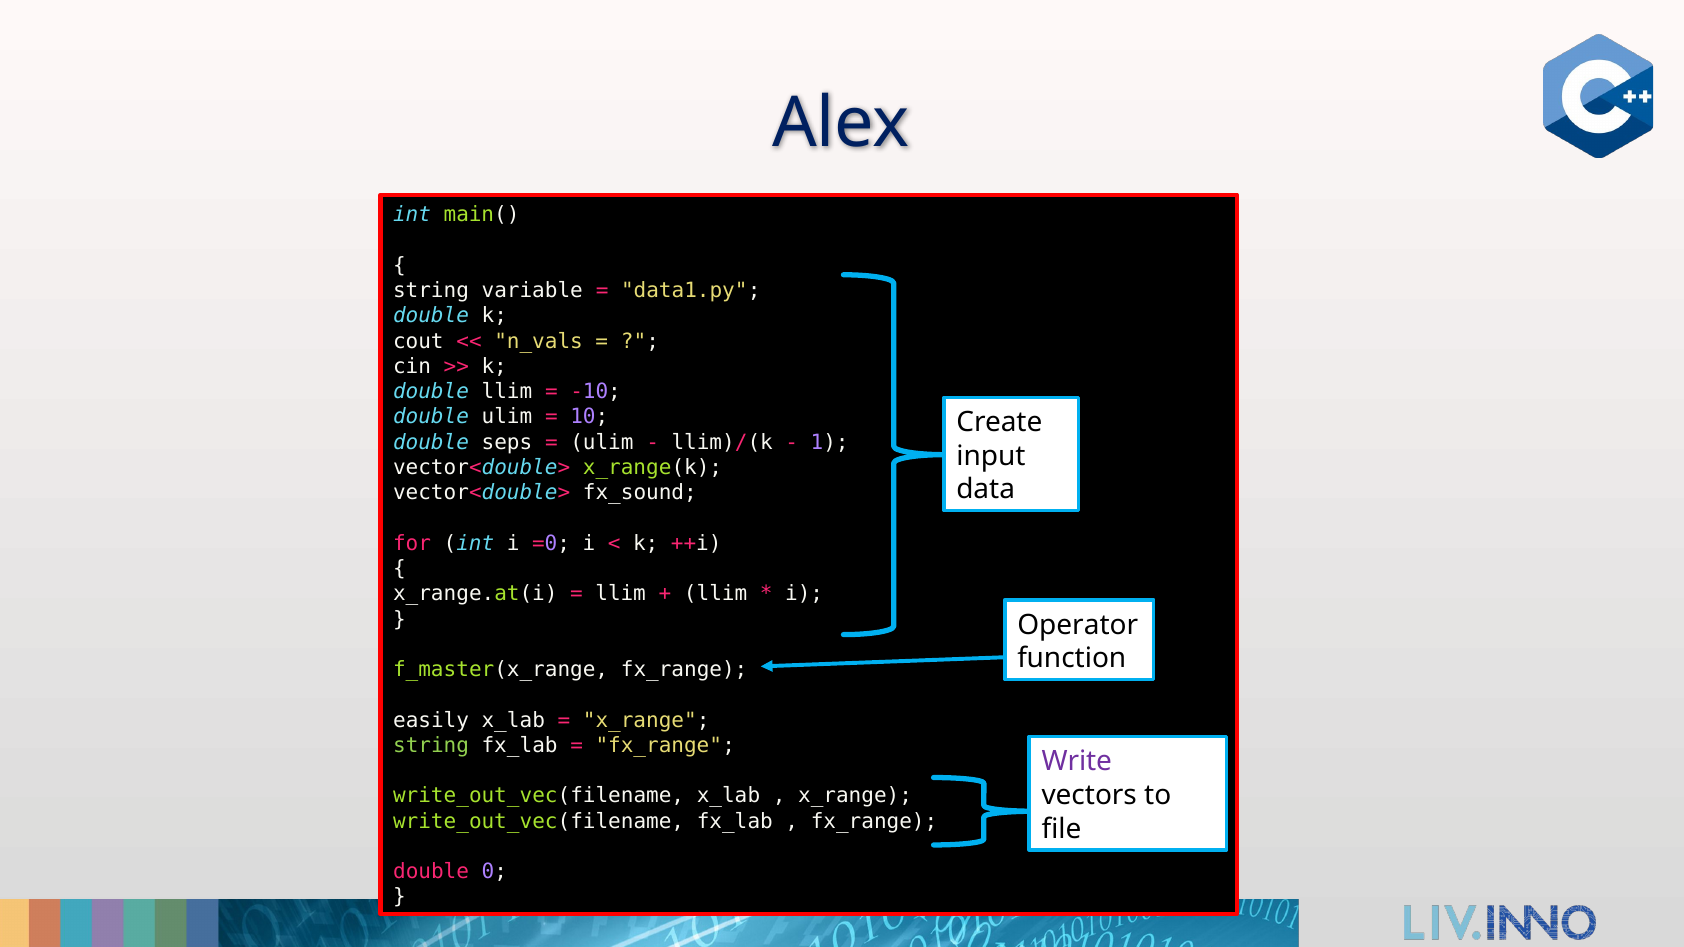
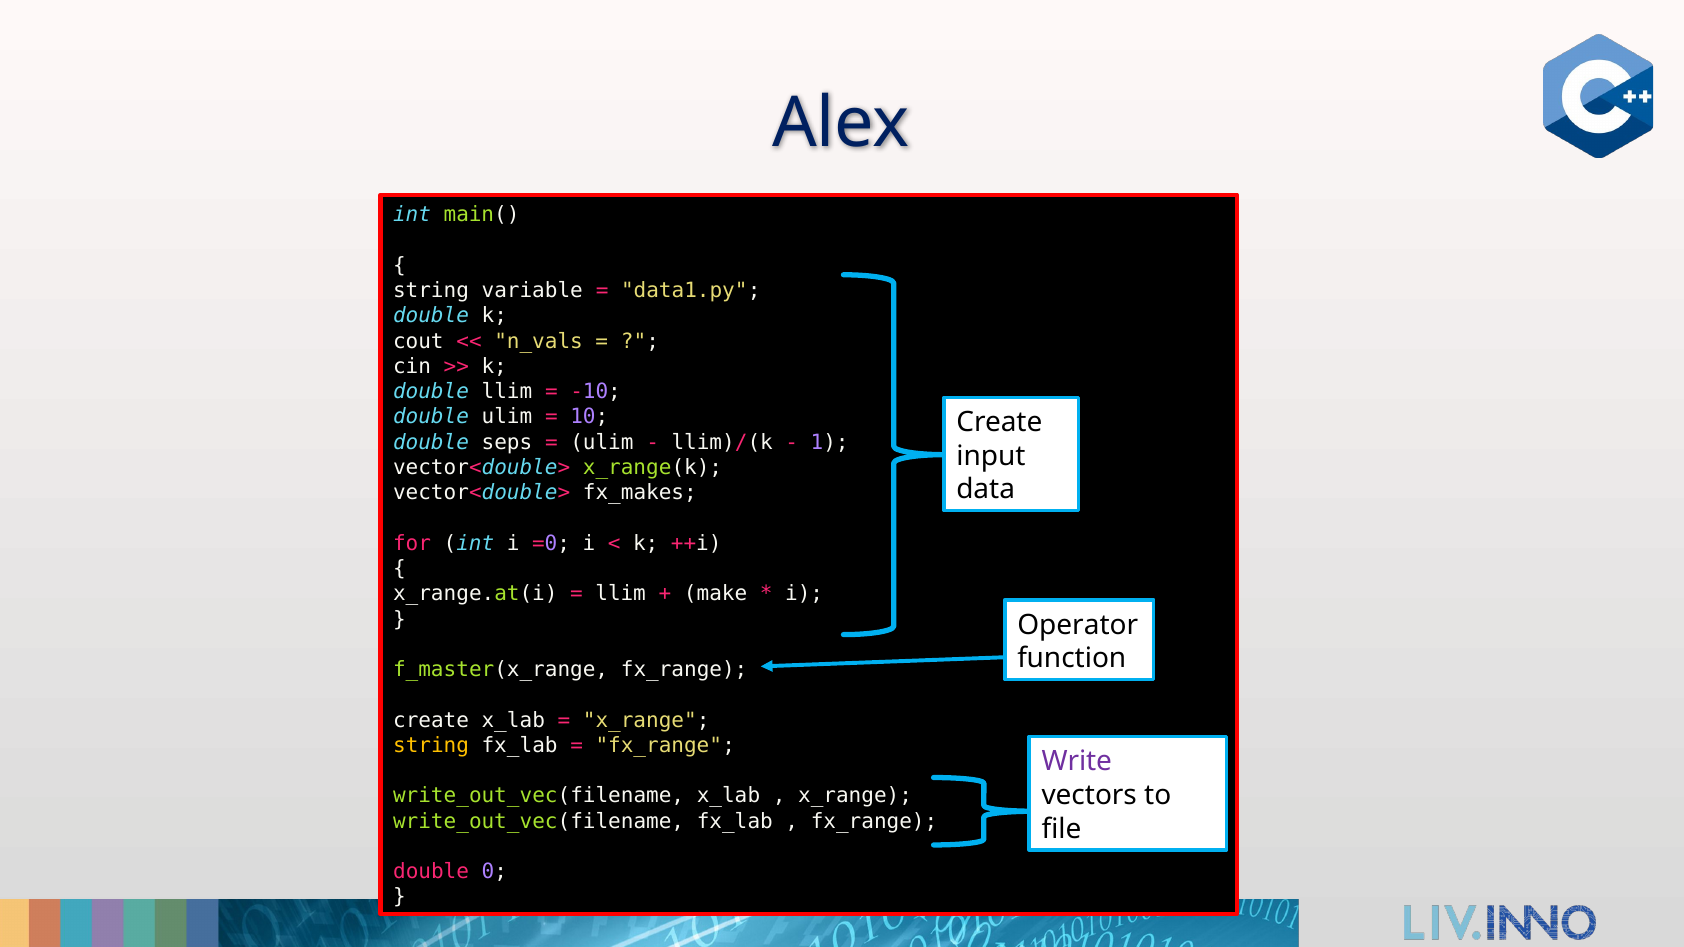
fx_sound: fx_sound -> fx_makes
llim at (716, 594): llim -> make
easily at (431, 720): easily -> create
string at (431, 746) colour: light green -> yellow
